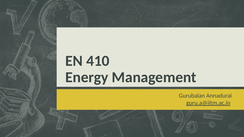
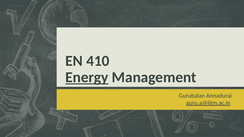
Energy underline: none -> present
